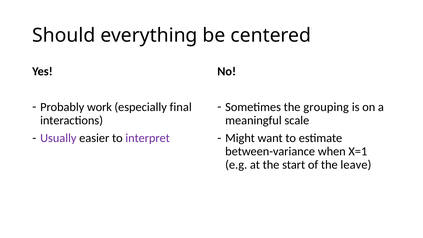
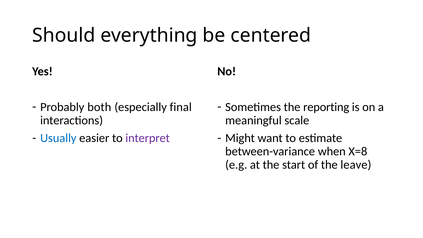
work: work -> both
grouping: grouping -> reporting
Usually colour: purple -> blue
X=1: X=1 -> X=8
